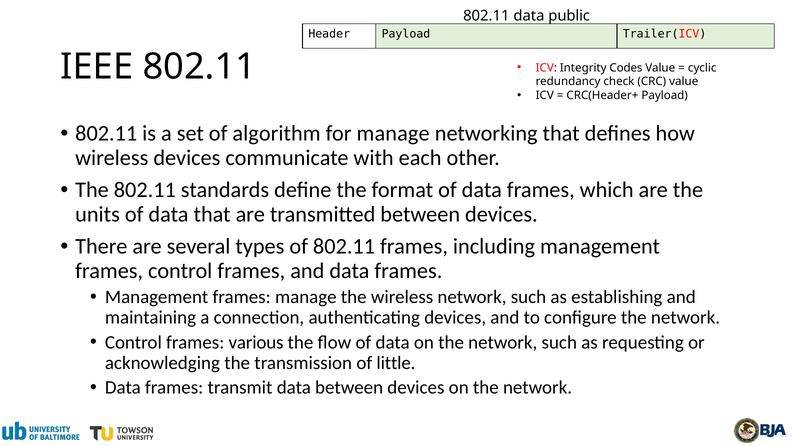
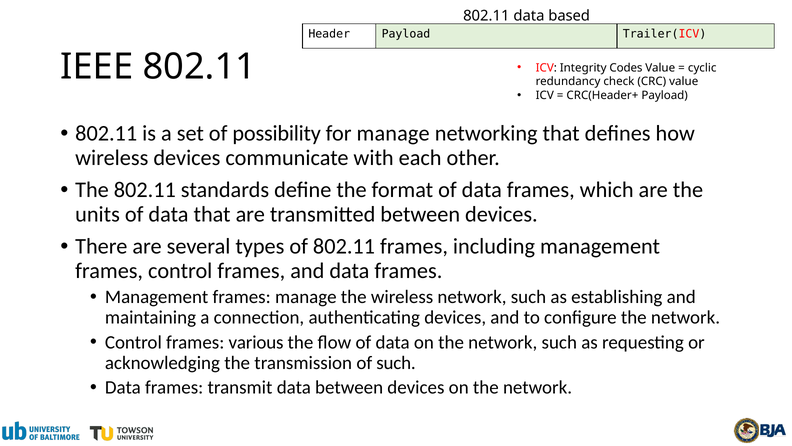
public: public -> based
algorithm: algorithm -> possibility
of little: little -> such
